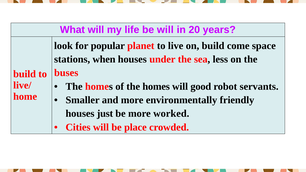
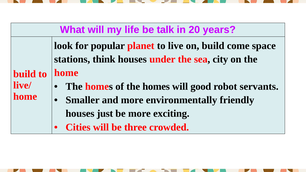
be will: will -> talk
when: when -> think
less: less -> city
buses at (66, 73): buses -> home
worked: worked -> exciting
place: place -> three
